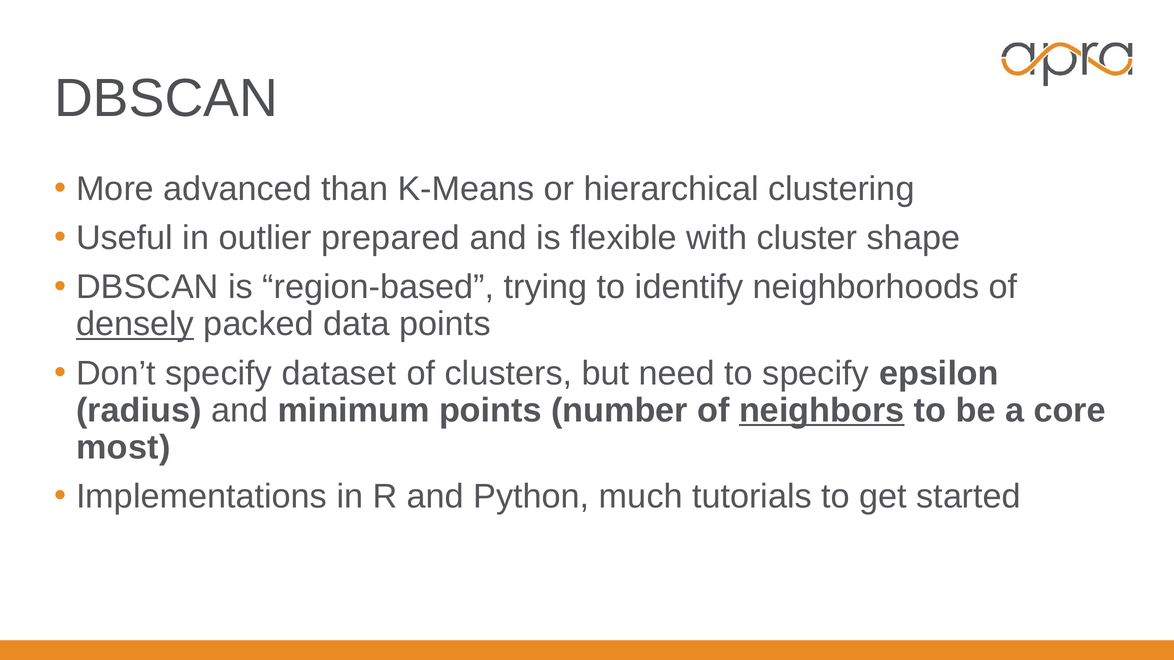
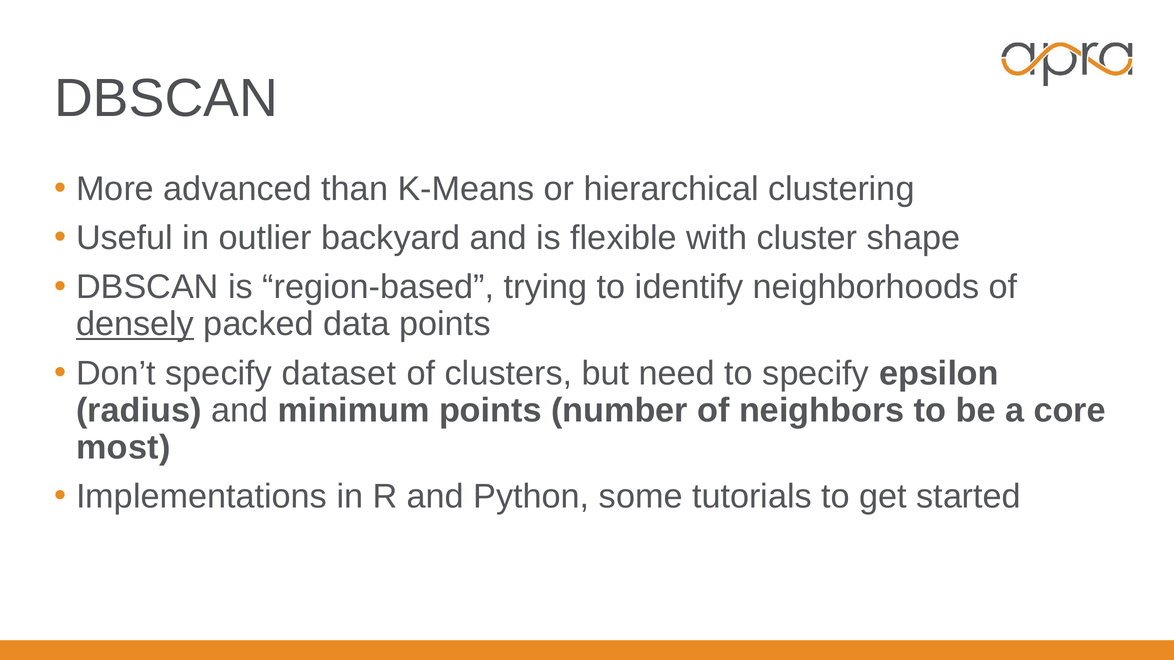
prepared: prepared -> backyard
neighbors underline: present -> none
much: much -> some
